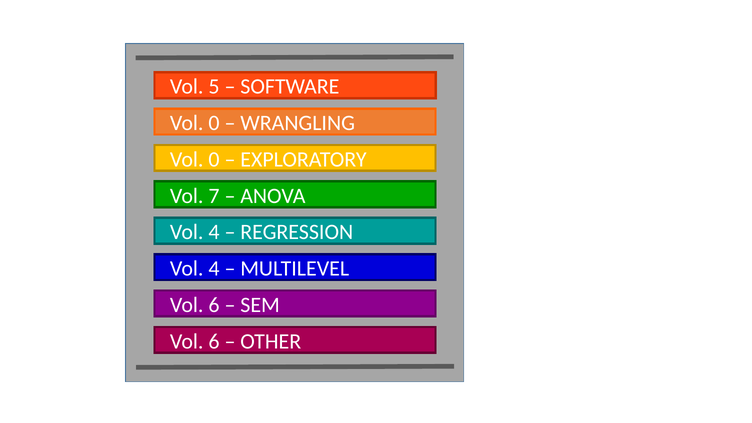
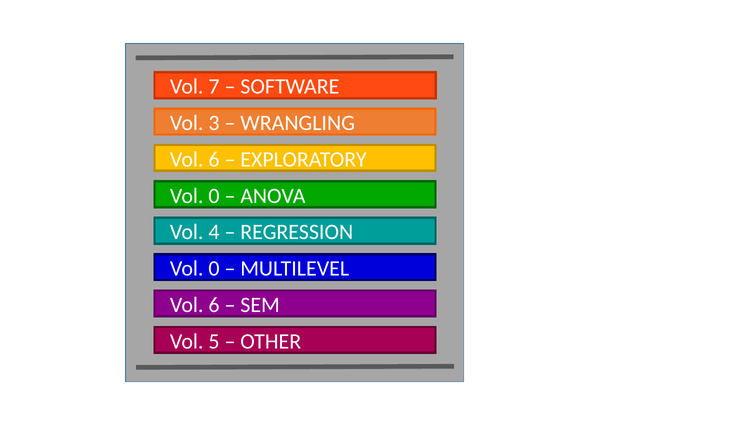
5: 5 -> 7
0 at (214, 123): 0 -> 3
0 at (214, 159): 0 -> 6
7 at (214, 196): 7 -> 0
4 at (214, 269): 4 -> 0
6 at (214, 341): 6 -> 5
